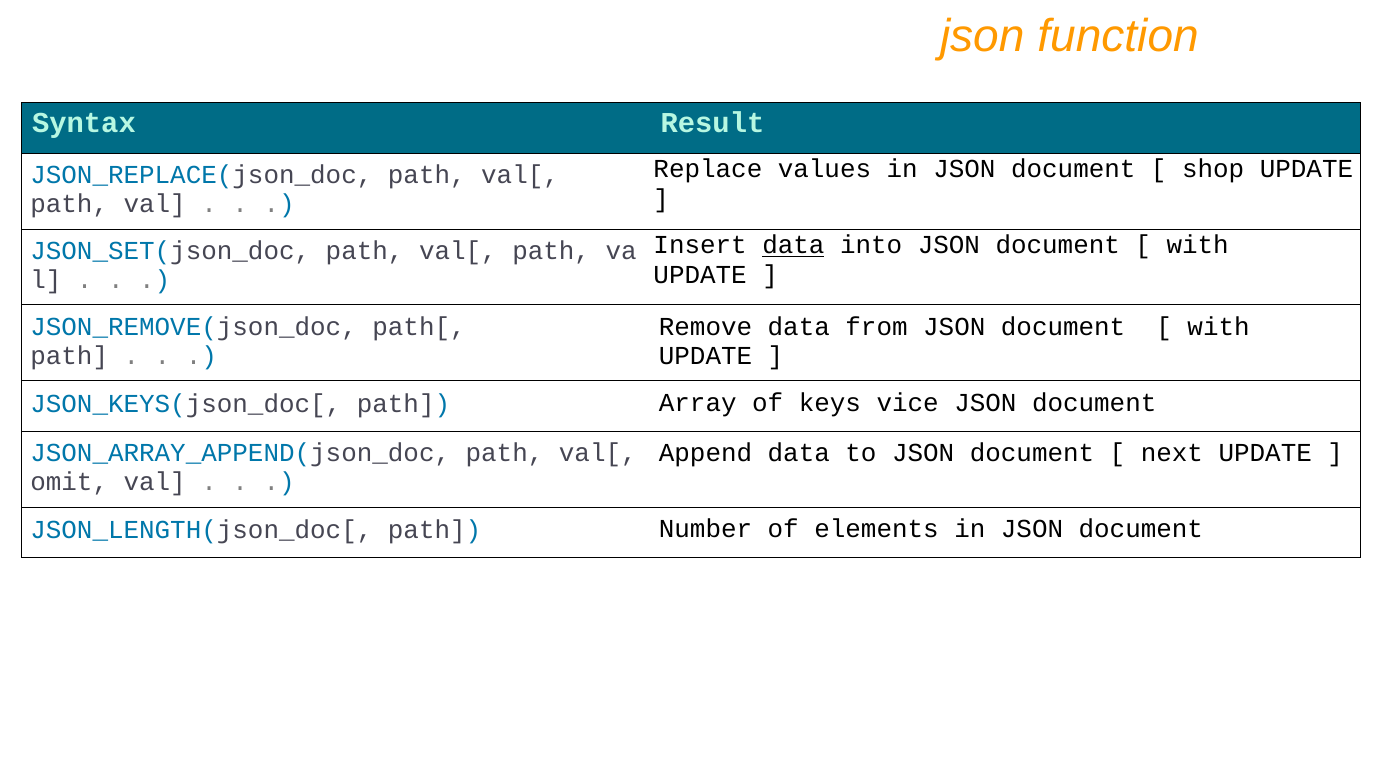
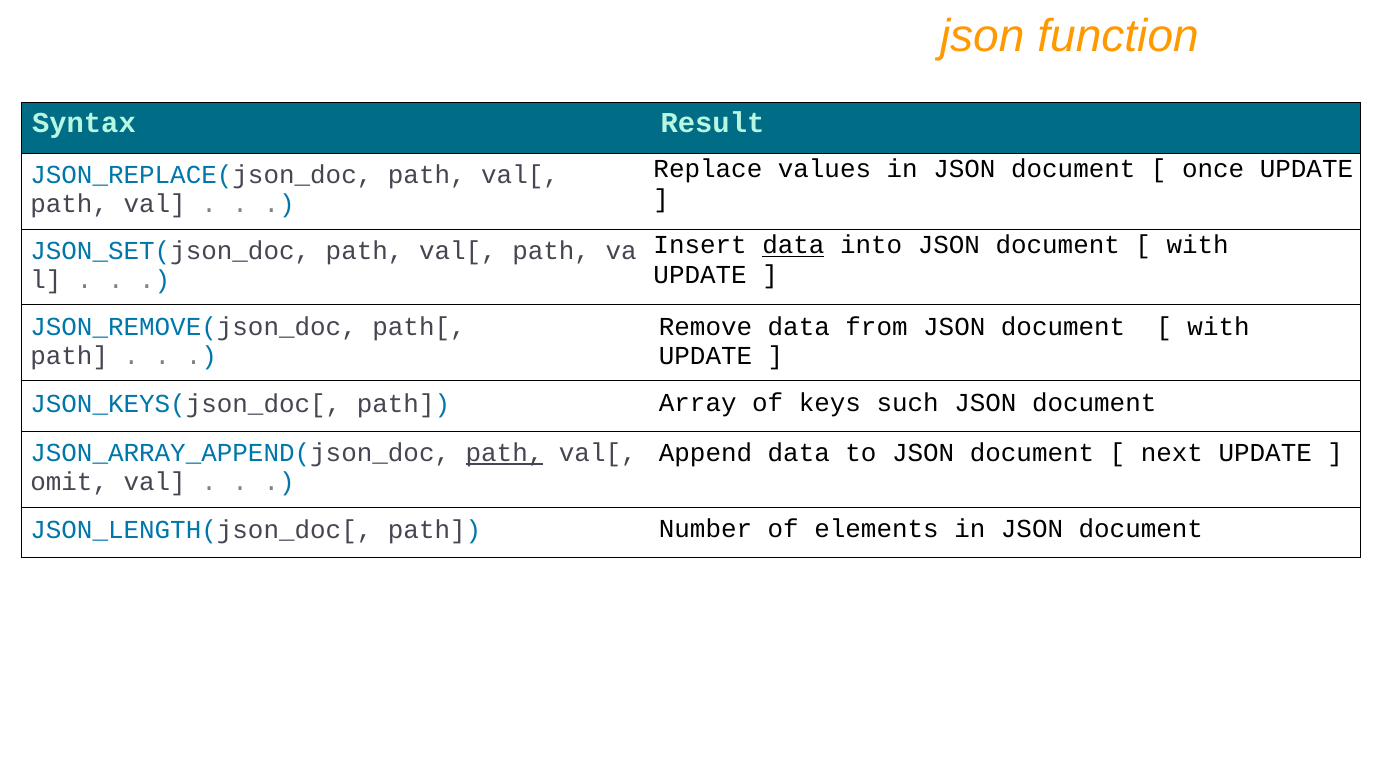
shop: shop -> once
vice: vice -> such
path at (505, 453) underline: none -> present
